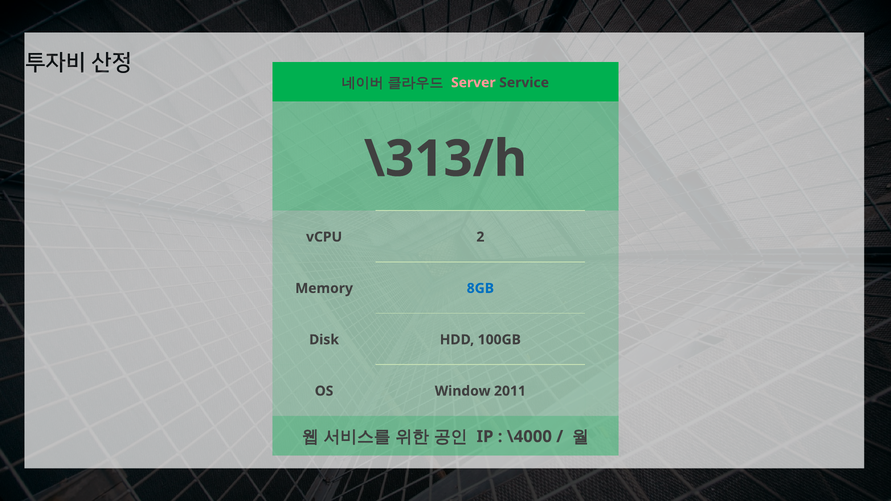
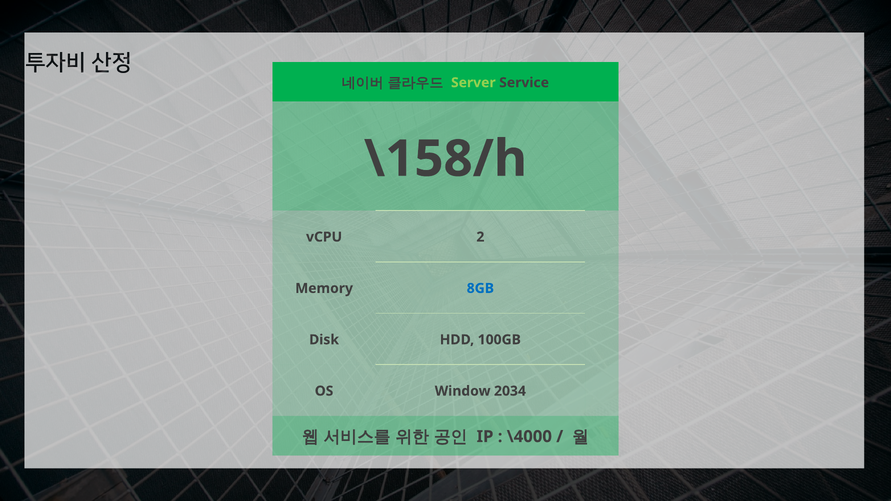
Server colour: pink -> light green
\313/h: \313/h -> \158/h
2011: 2011 -> 2034
